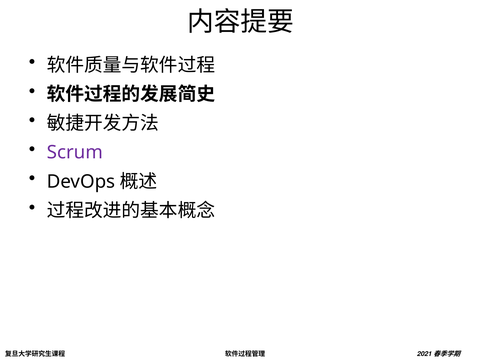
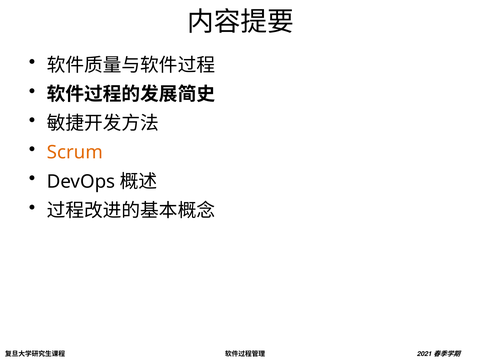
Scrum colour: purple -> orange
